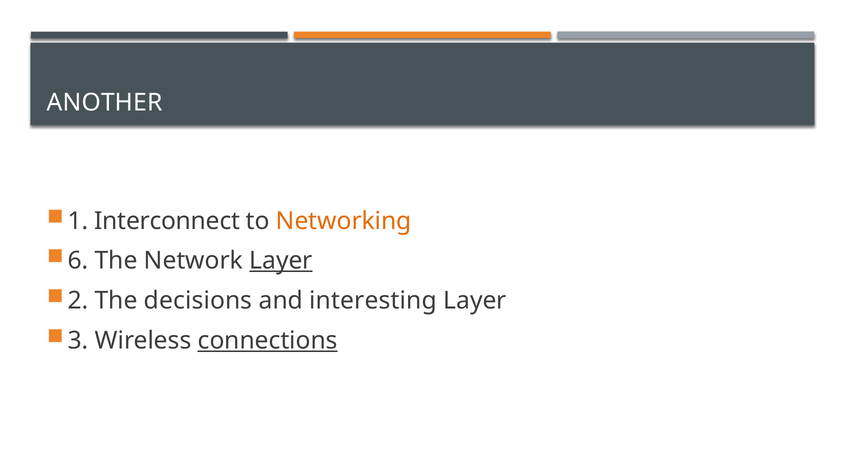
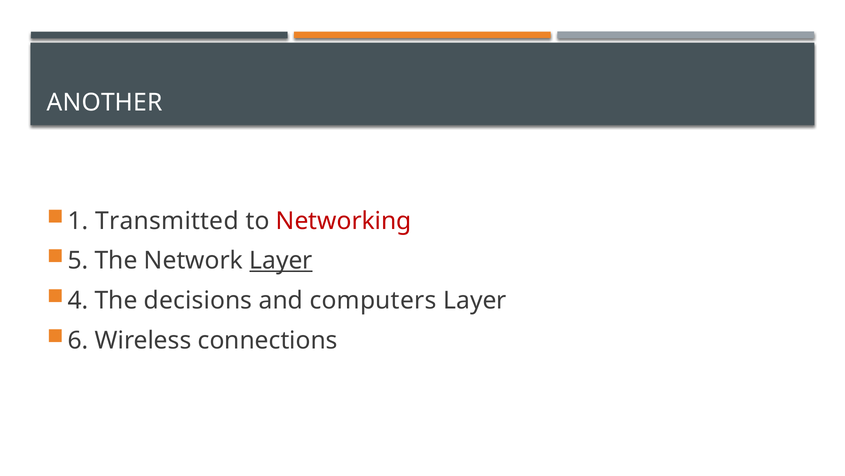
Interconnect: Interconnect -> Transmitted
Networking colour: orange -> red
6: 6 -> 5
2: 2 -> 4
interesting: interesting -> computers
3: 3 -> 6
connections underline: present -> none
